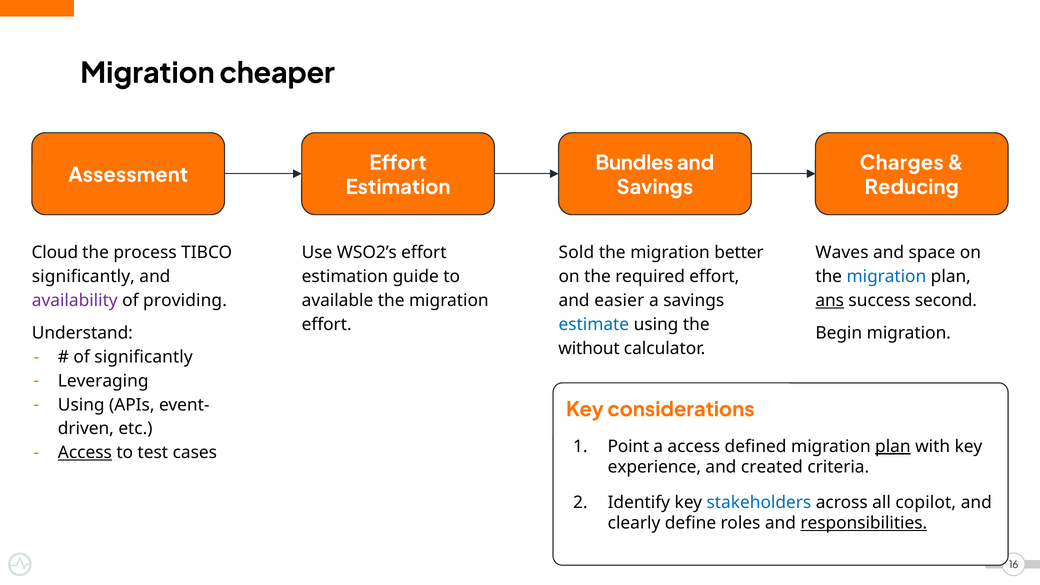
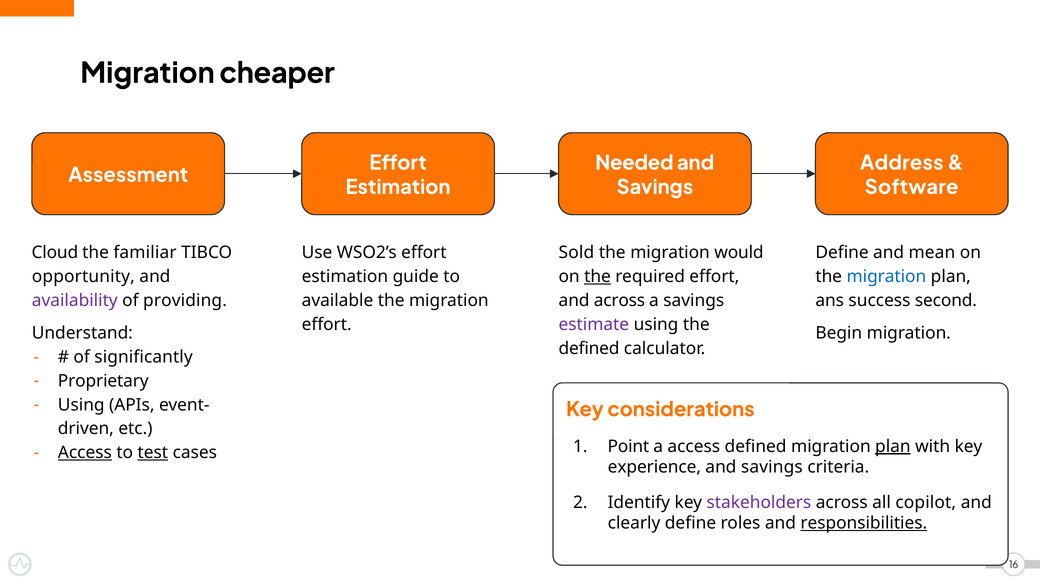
Bundles: Bundles -> Needed
Charges: Charges -> Address
Reducing: Reducing -> Software
process: process -> familiar
better: better -> would
Waves at (842, 253): Waves -> Define
space: space -> mean
significantly at (83, 277): significantly -> opportunity
the at (598, 277) underline: none -> present
and easier: easier -> across
ans underline: present -> none
estimate colour: blue -> purple
without at (589, 348): without -> defined
Leveraging: Leveraging -> Proprietary
test underline: none -> present
created at (772, 467): created -> savings
stakeholders colour: blue -> purple
